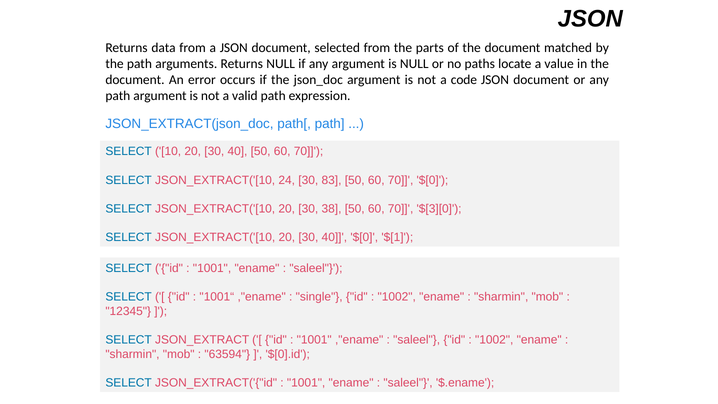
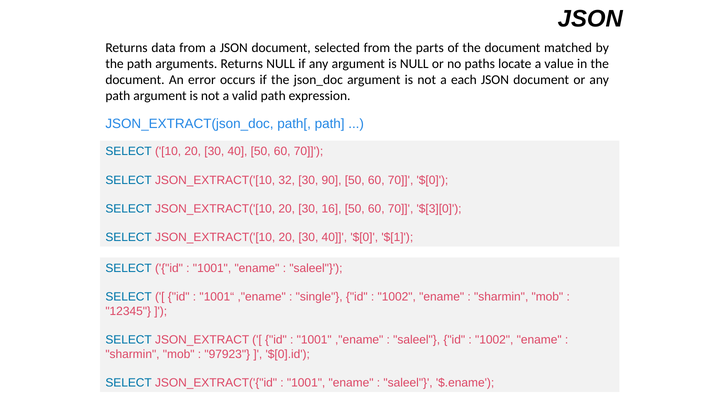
code: code -> each
24: 24 -> 32
83: 83 -> 90
38: 38 -> 16
63594: 63594 -> 97923
